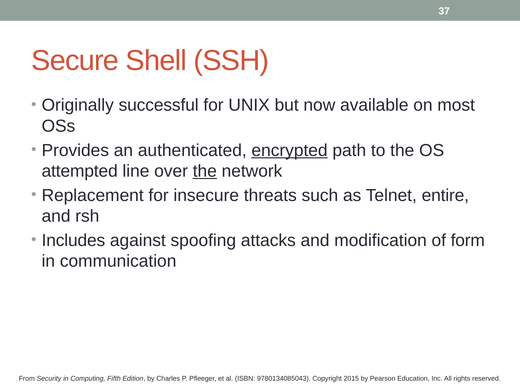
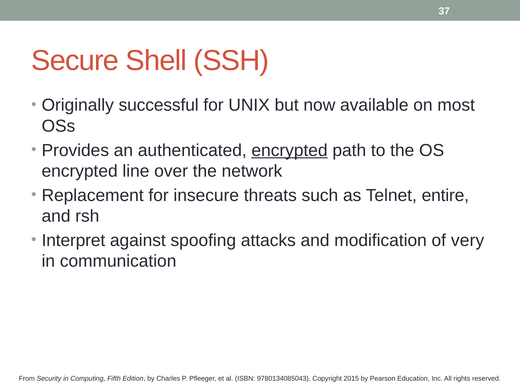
attempted at (80, 171): attempted -> encrypted
the at (205, 171) underline: present -> none
Includes: Includes -> Interpret
form: form -> very
